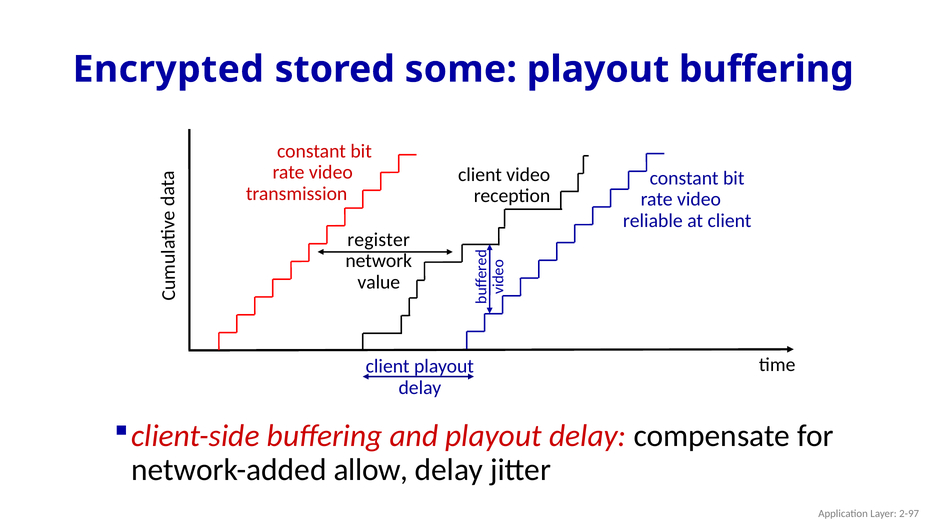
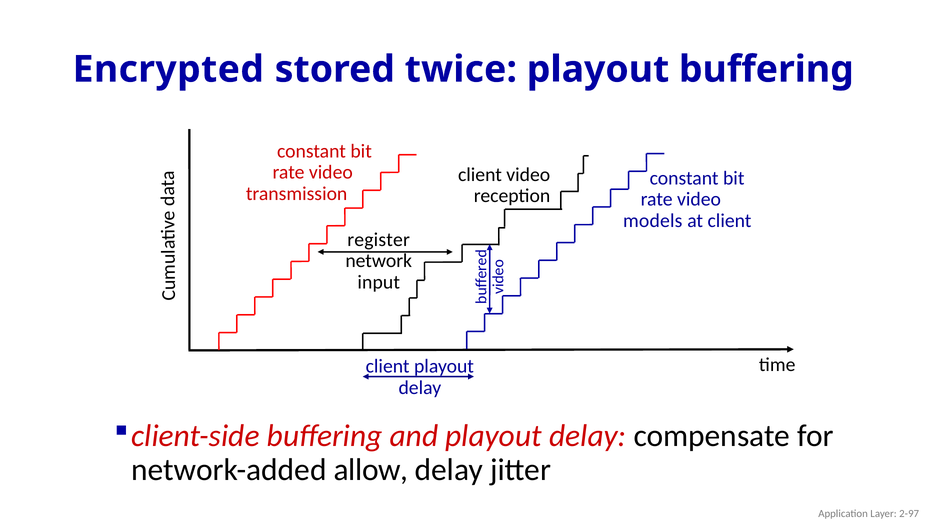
some: some -> twice
reliable: reliable -> models
value: value -> input
